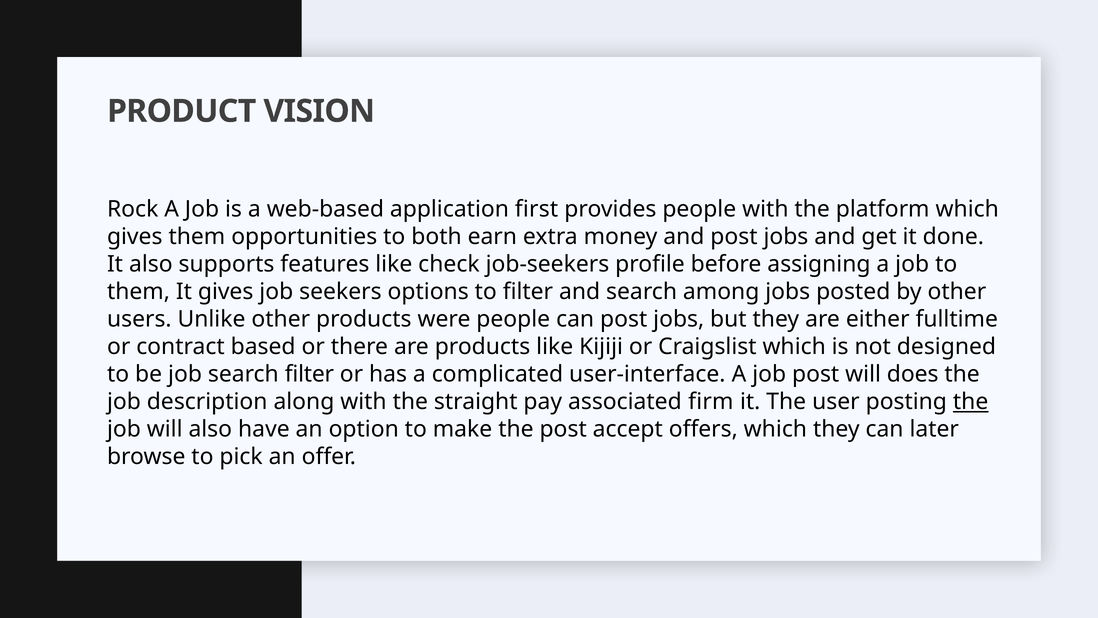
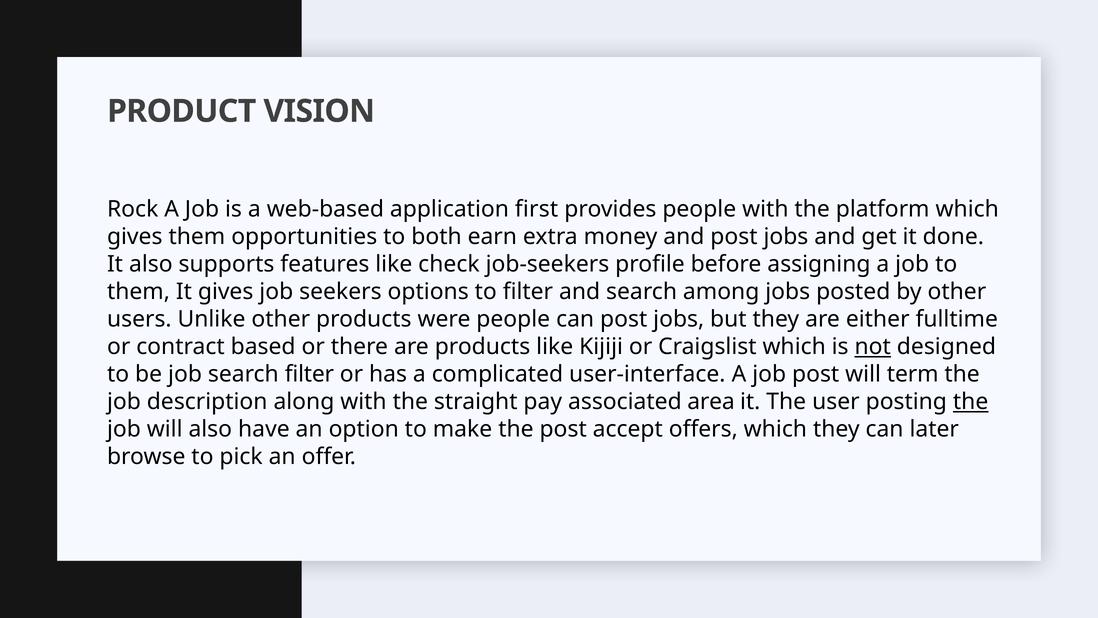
not underline: none -> present
does: does -> term
firm: firm -> area
